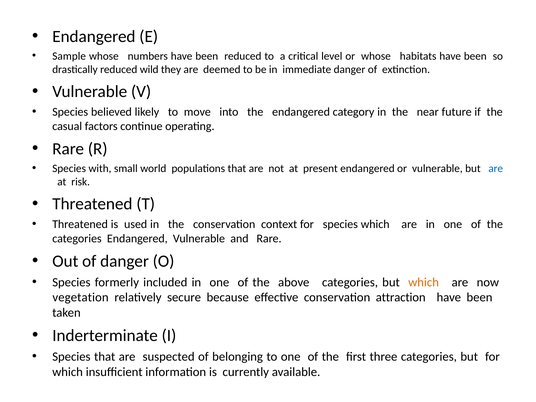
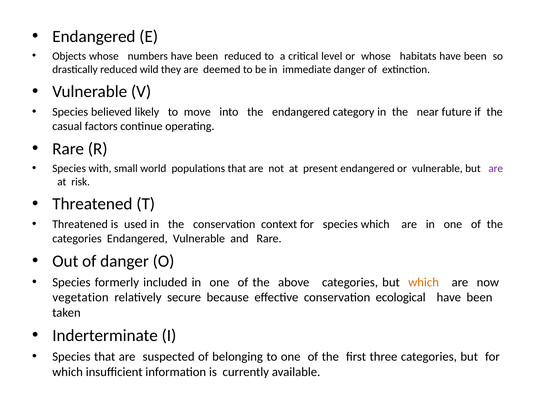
Sample: Sample -> Objects
are at (496, 168) colour: blue -> purple
attraction: attraction -> ecological
